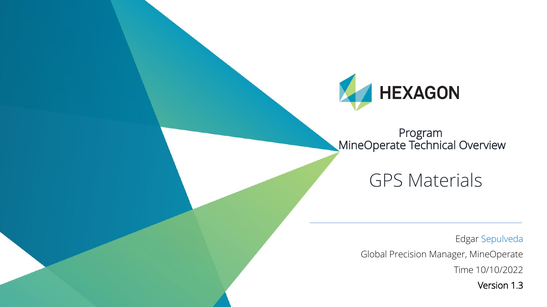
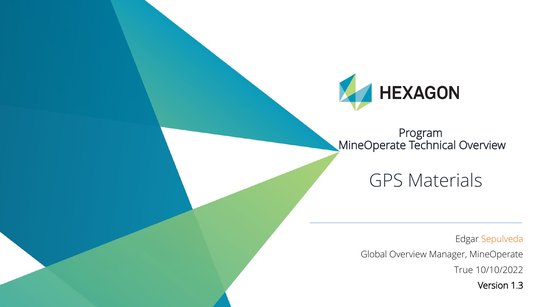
Sepulveda colour: blue -> orange
Global Precision: Precision -> Overview
Time: Time -> True
